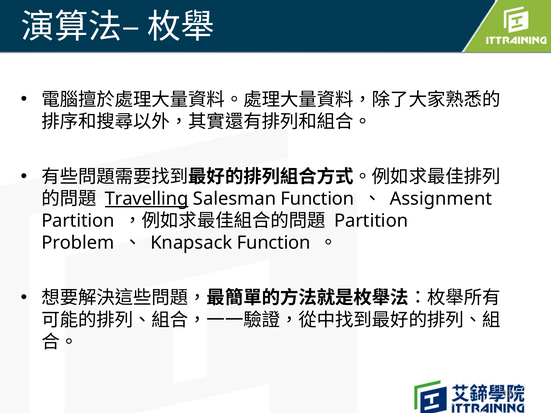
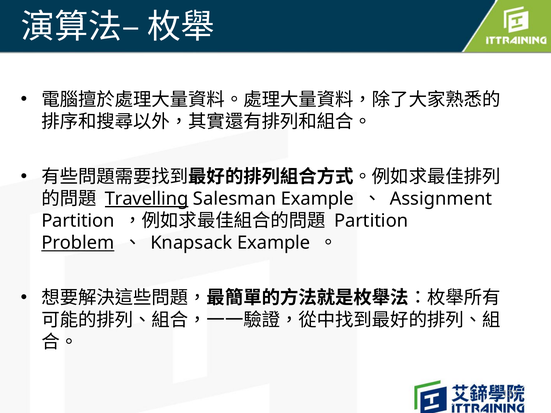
Salesman Function: Function -> Example
Problem underline: none -> present
Knapsack Function: Function -> Example
